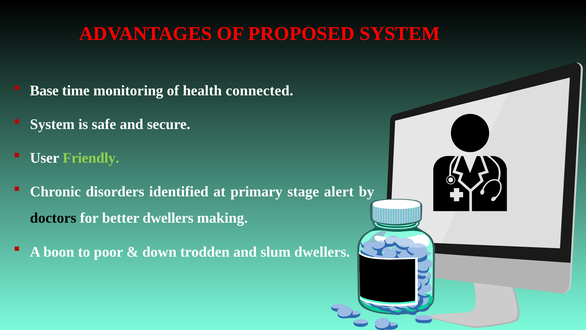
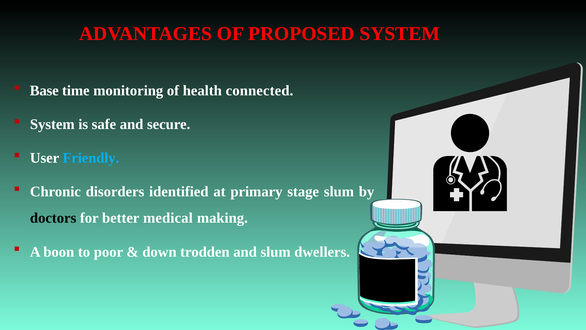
Friendly colour: light green -> light blue
stage alert: alert -> slum
better dwellers: dwellers -> medical
